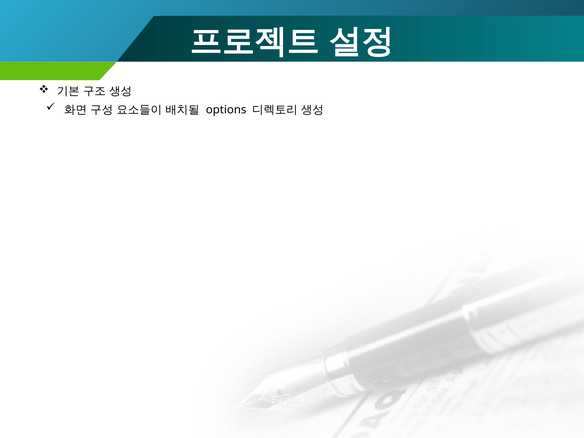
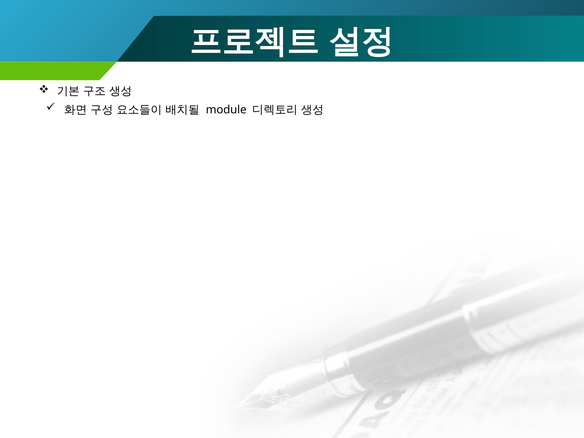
options: options -> module
